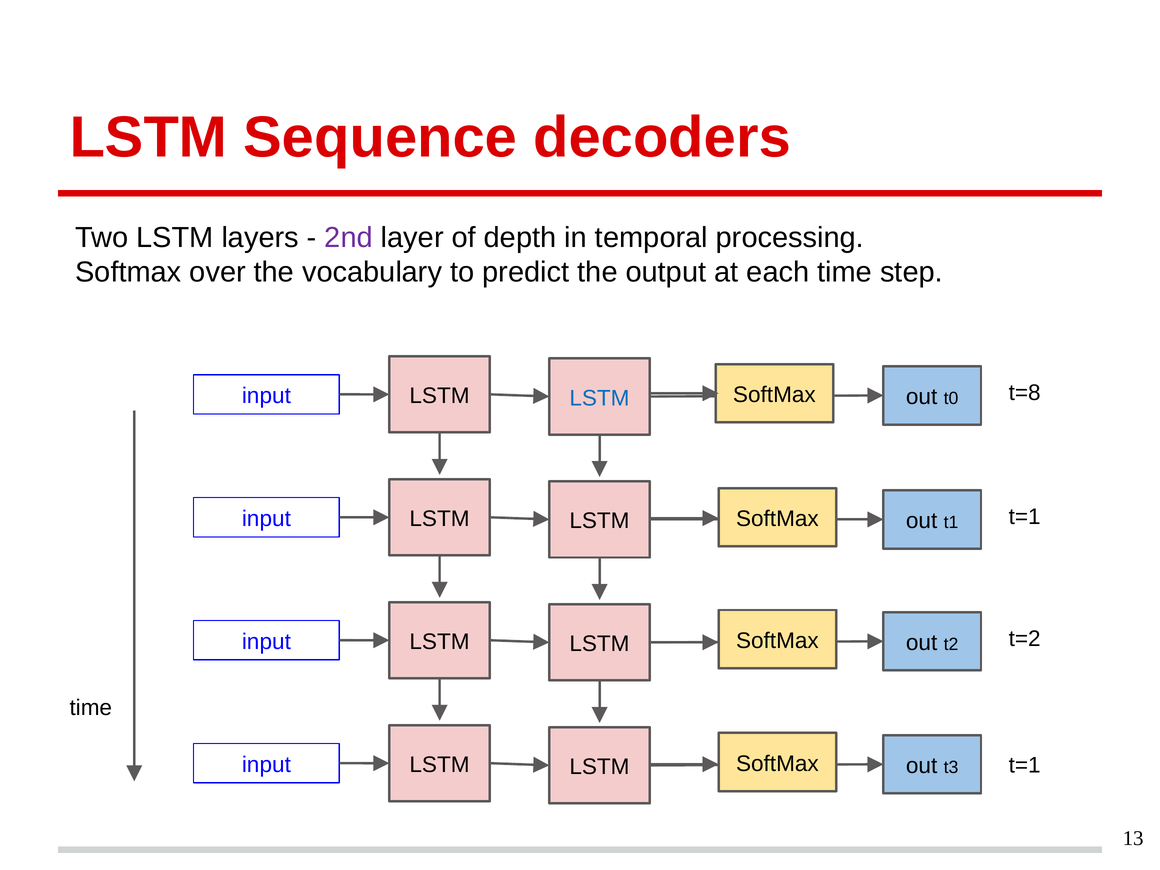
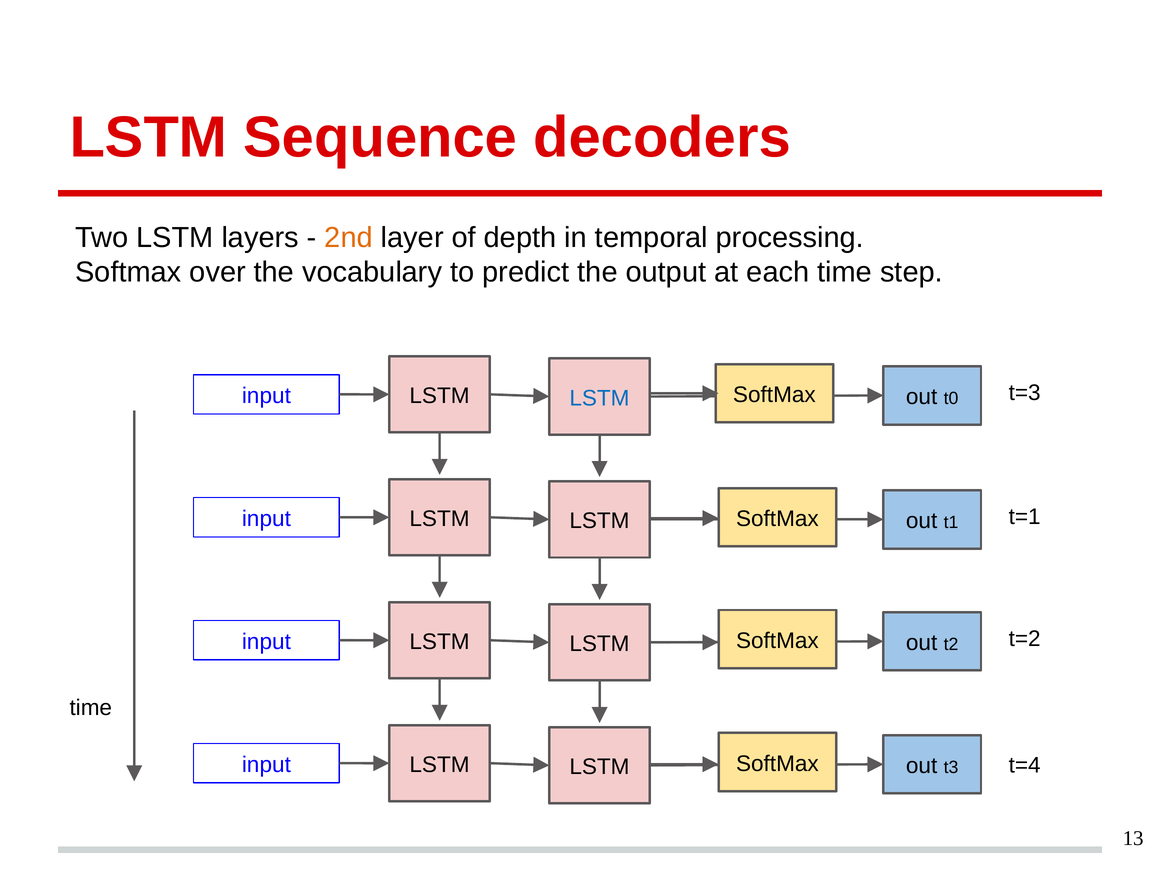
2nd colour: purple -> orange
t=8: t=8 -> t=3
t=1 at (1025, 765): t=1 -> t=4
